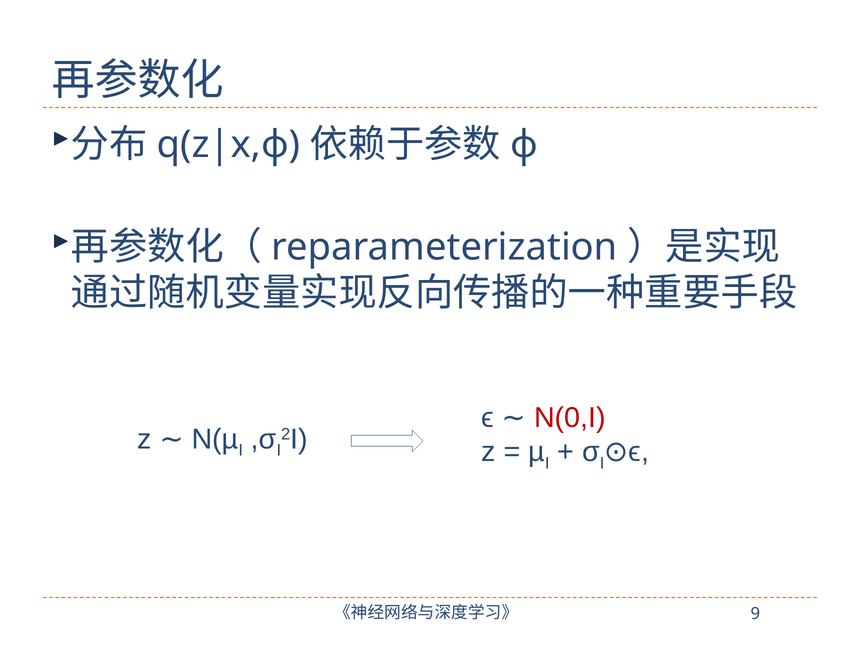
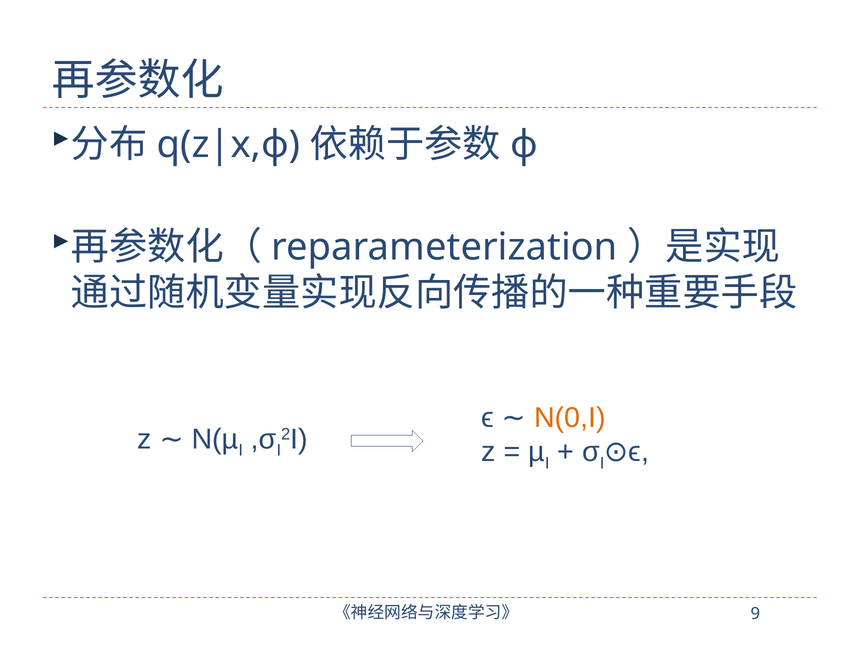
N(0,I colour: red -> orange
